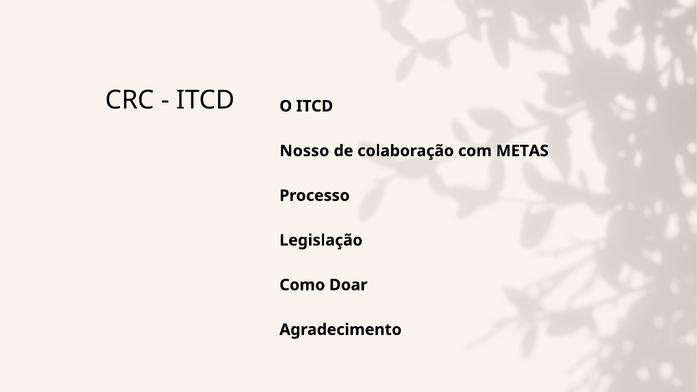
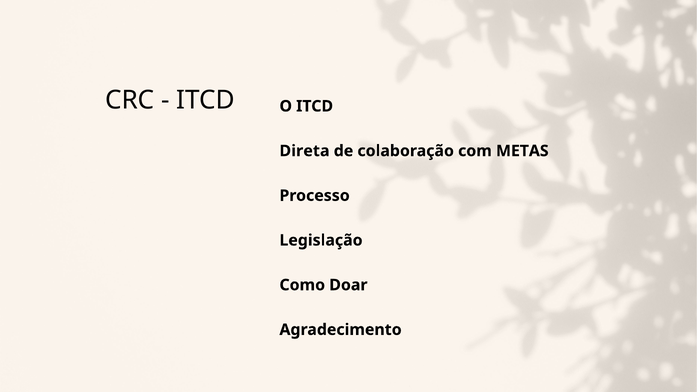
Nosso: Nosso -> Direta
